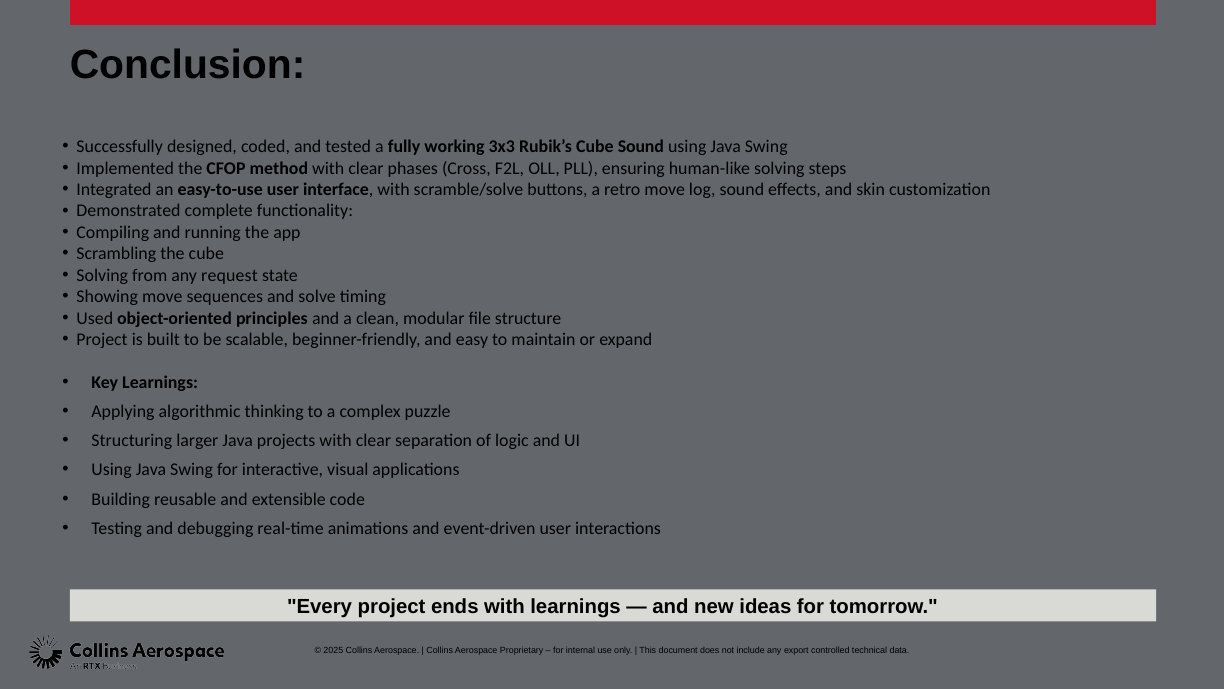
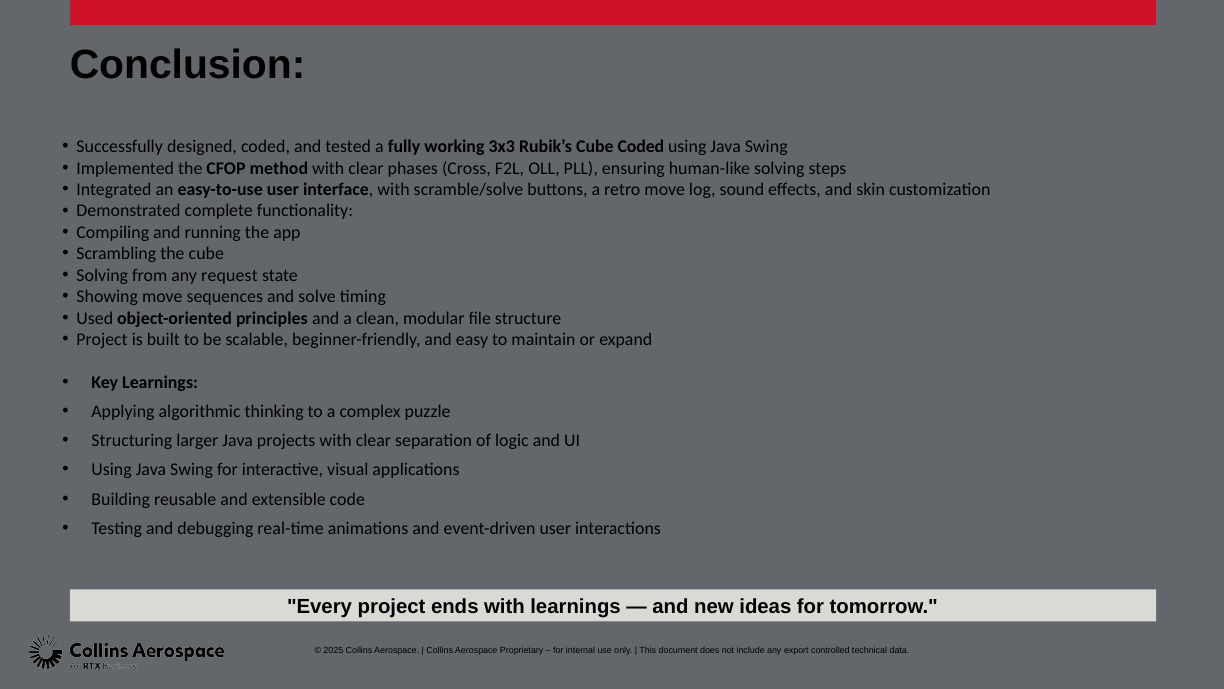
Cube Sound: Sound -> Coded
